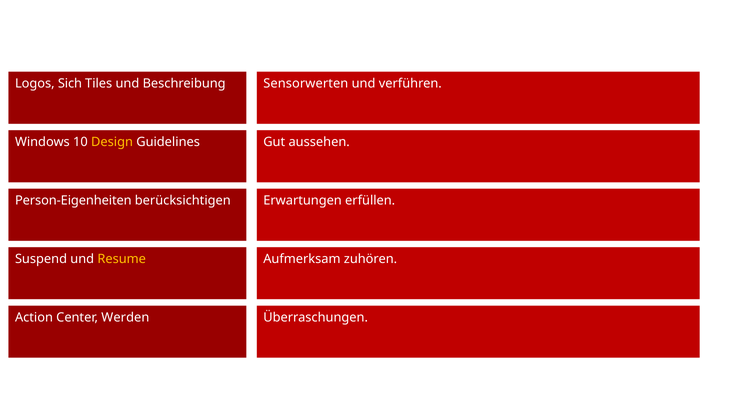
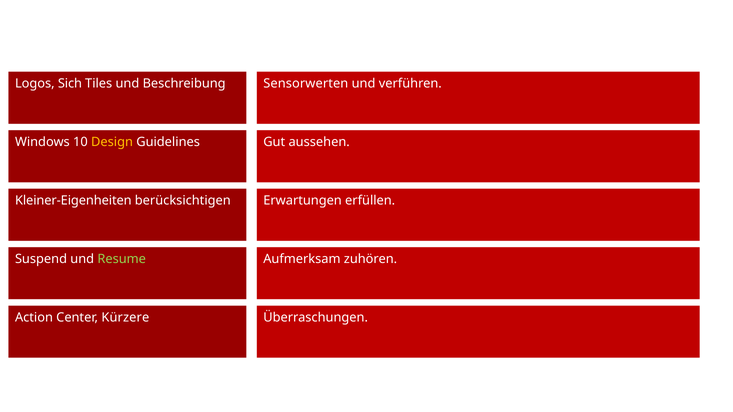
Person-Eigenheiten: Person-Eigenheiten -> Kleiner-Eigenheiten
Resume colour: yellow -> light green
Werden: Werden -> Kürzere
